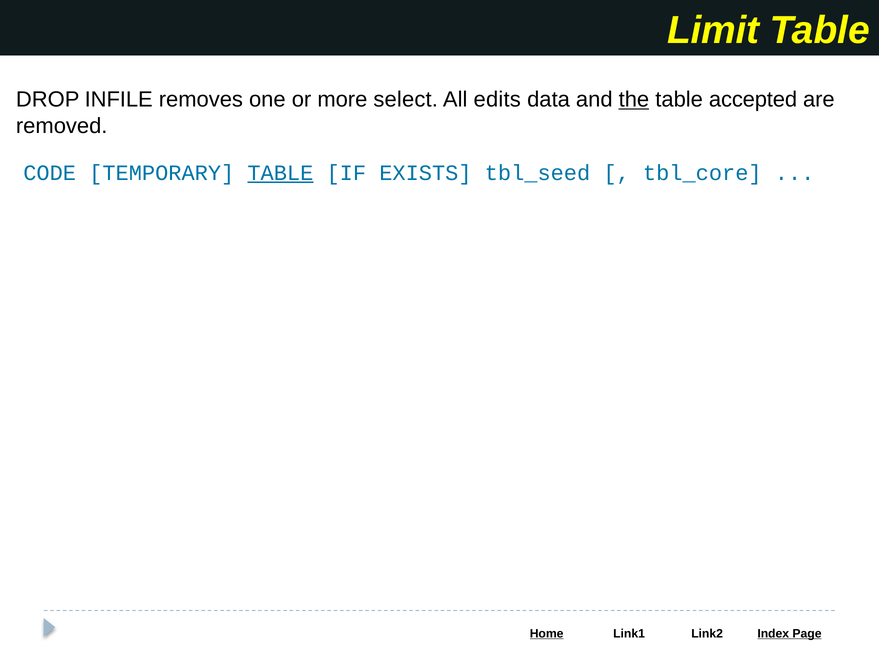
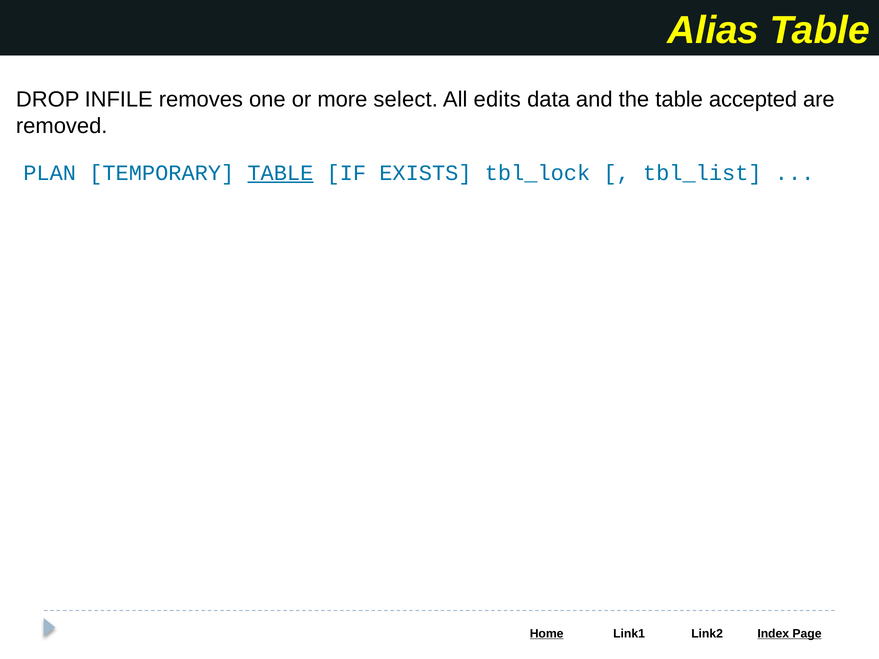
Limit: Limit -> Alias
the underline: present -> none
CODE: CODE -> PLAN
tbl_seed: tbl_seed -> tbl_lock
tbl_core: tbl_core -> tbl_list
